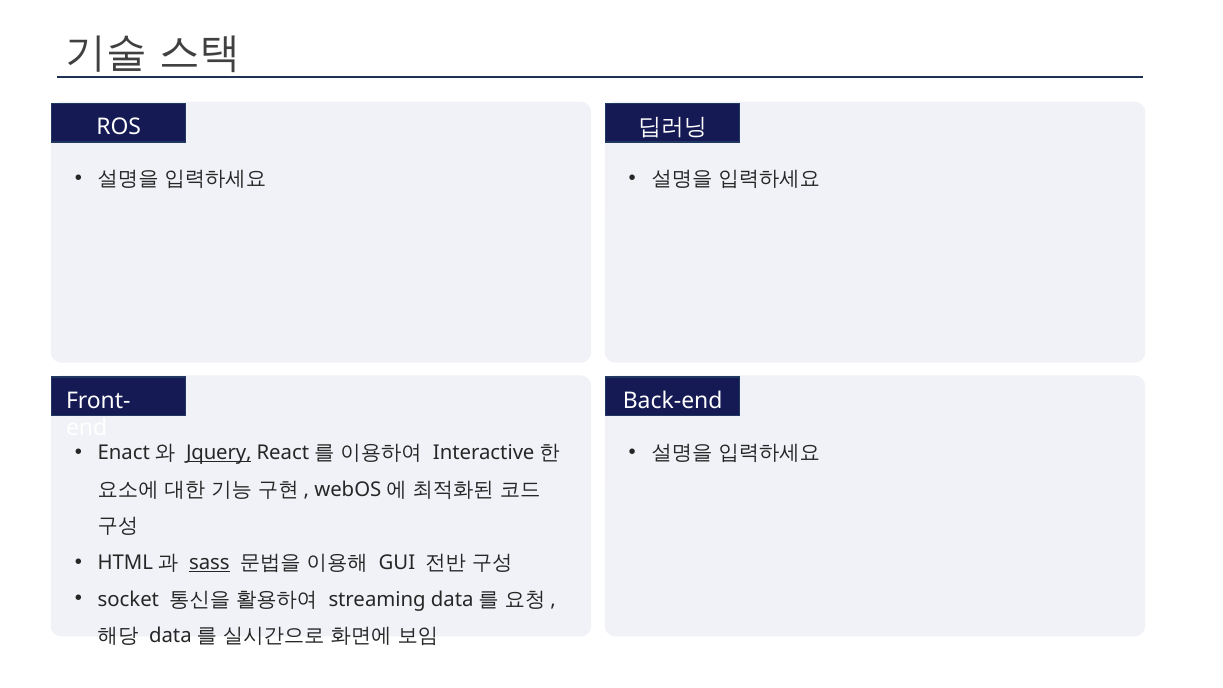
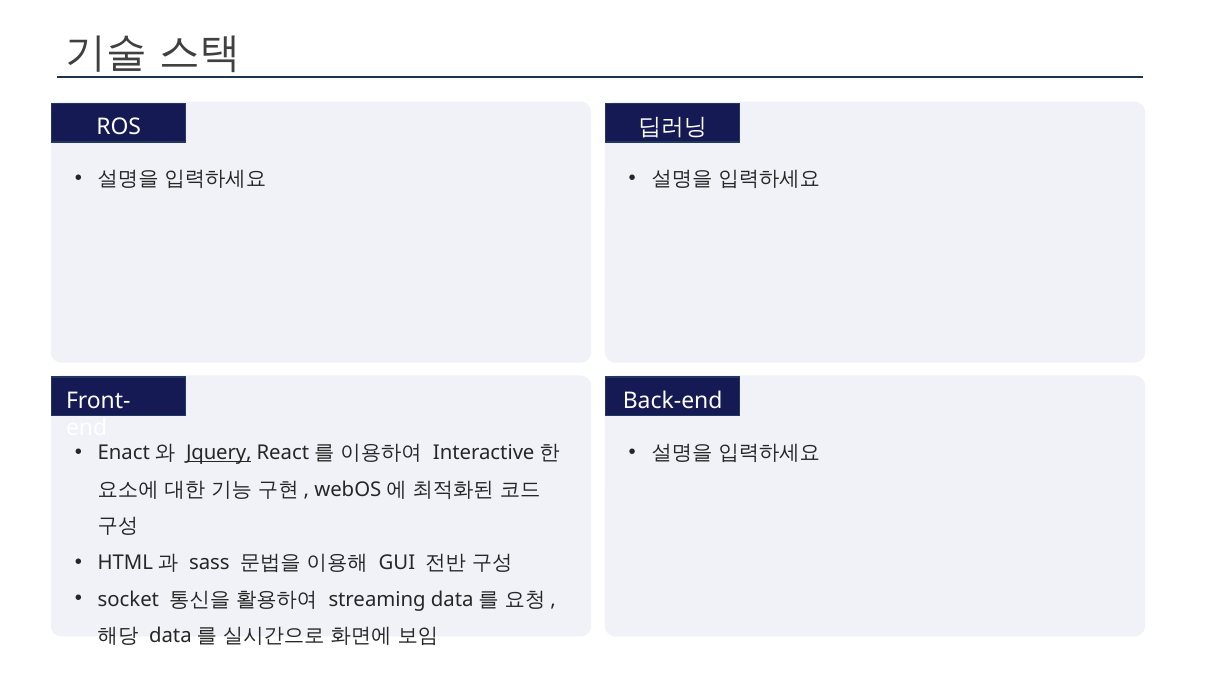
sass underline: present -> none
